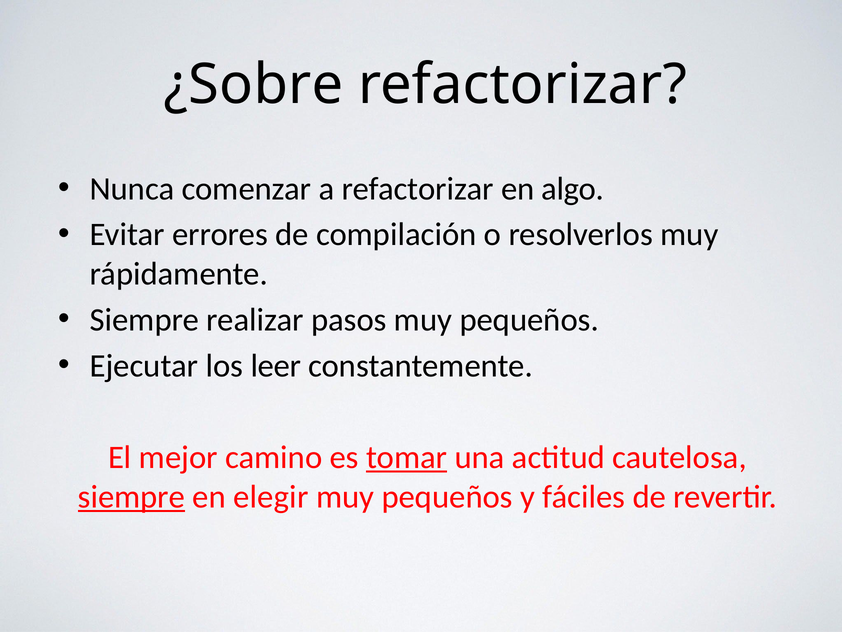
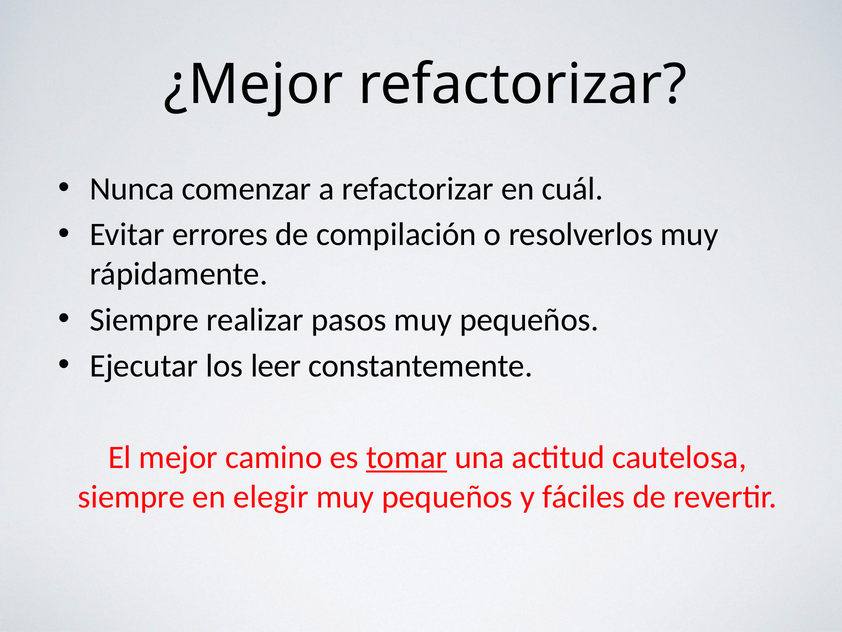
¿Sobre: ¿Sobre -> ¿Mejor
algo: algo -> cuál
siempre at (131, 497) underline: present -> none
